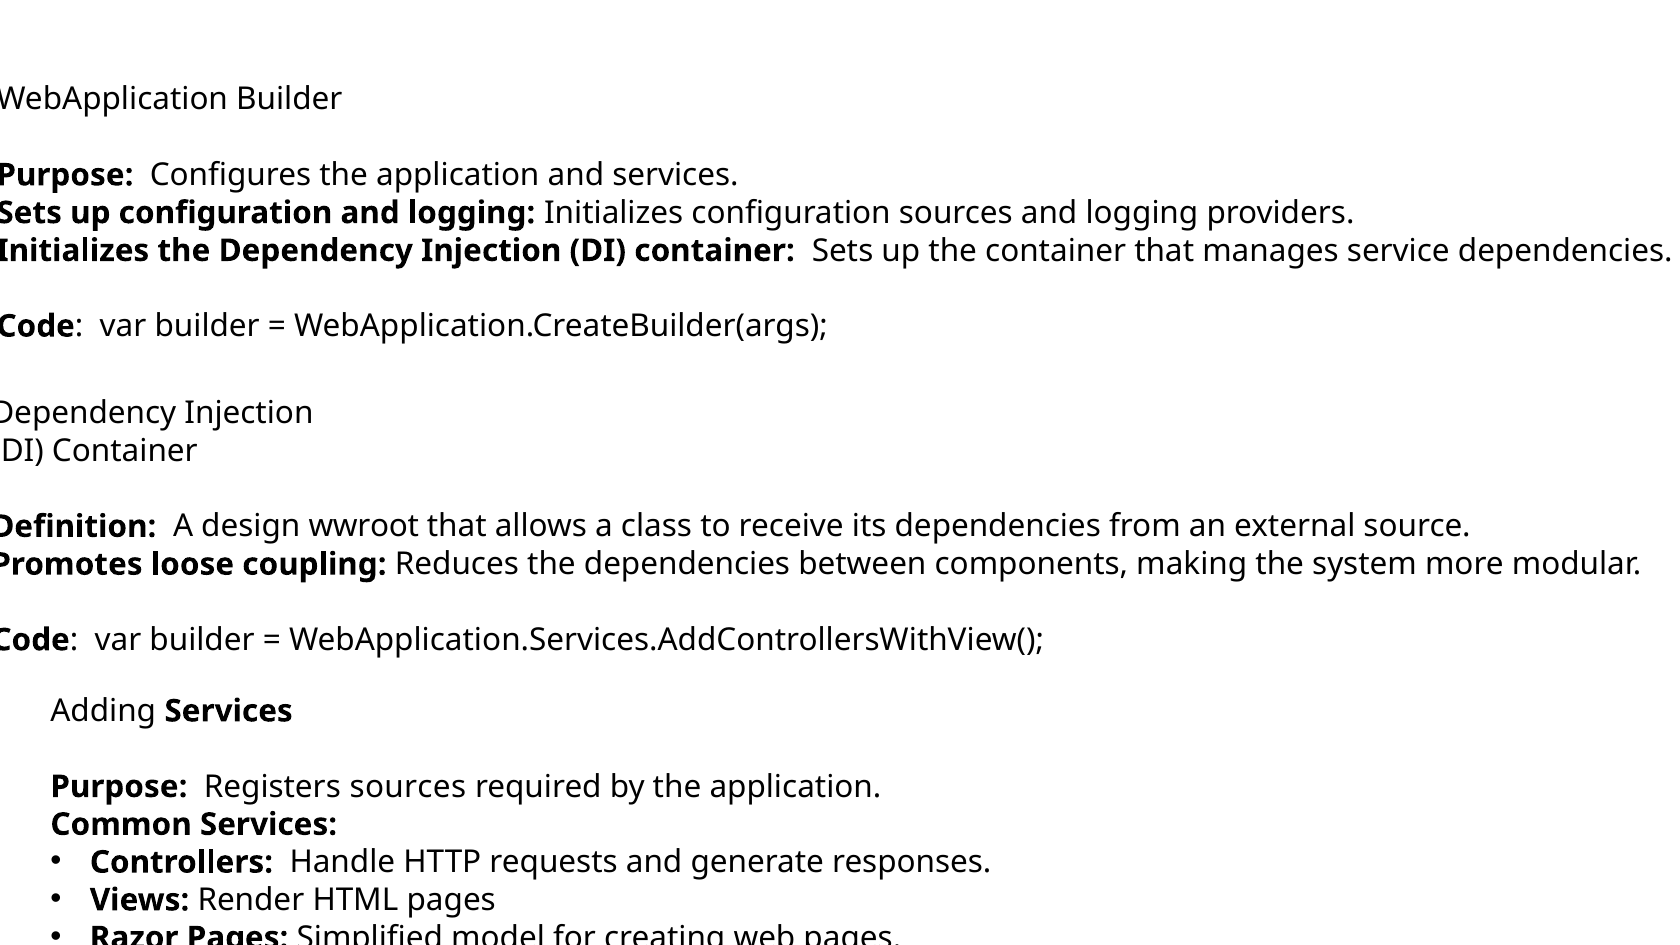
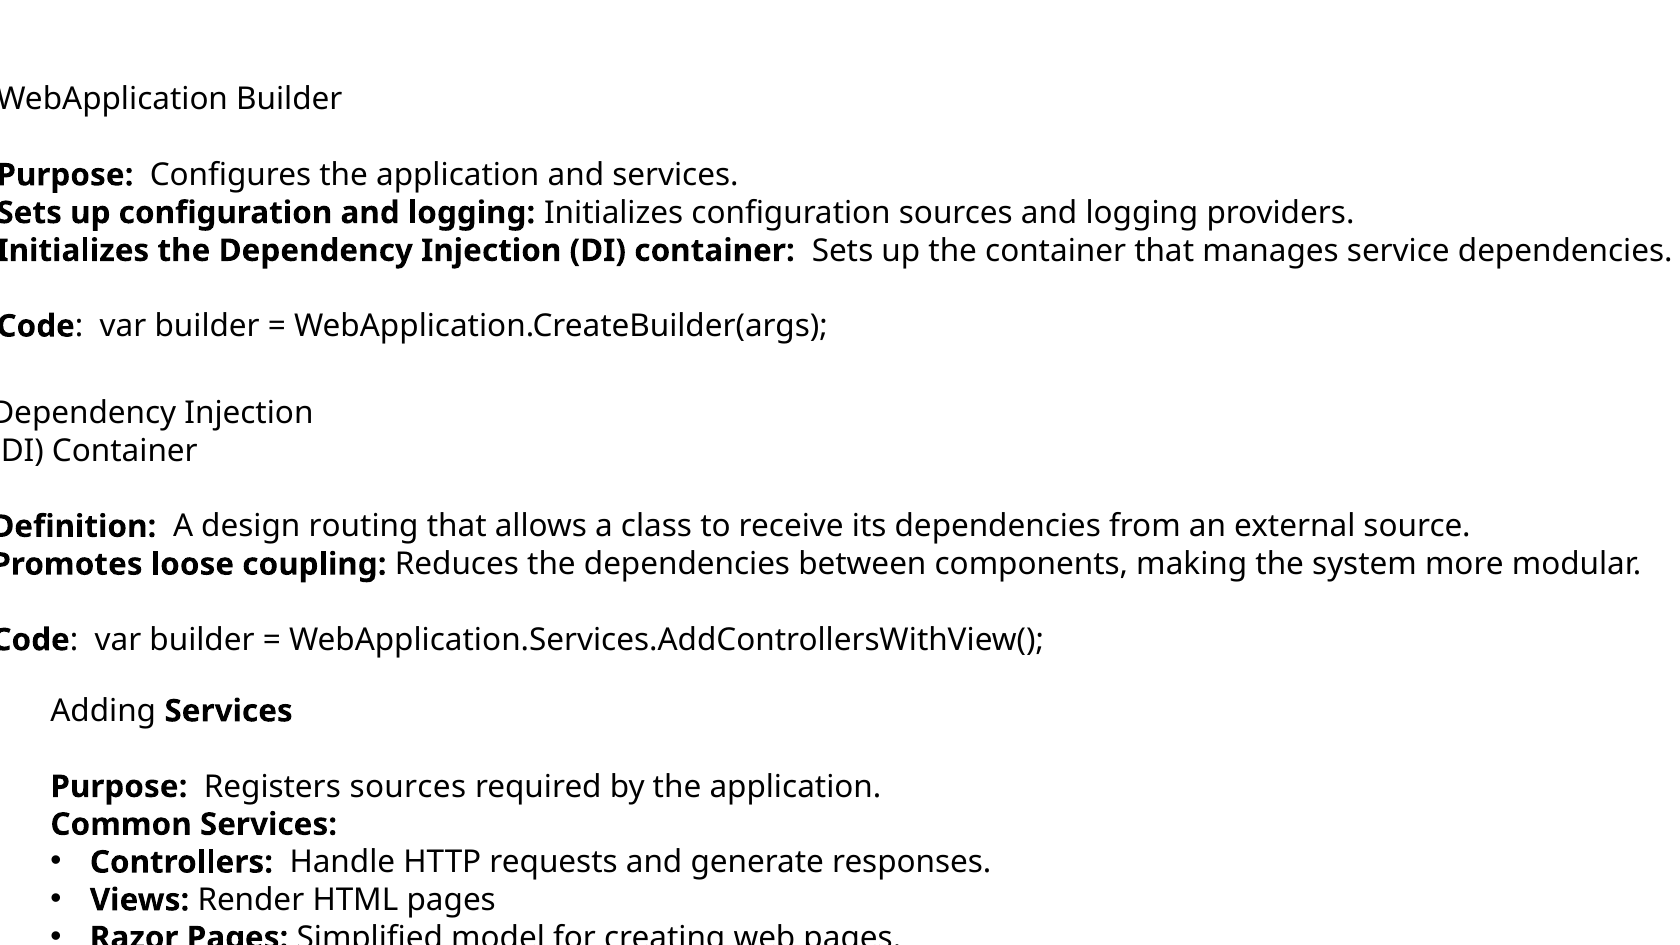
wwroot: wwroot -> routing
